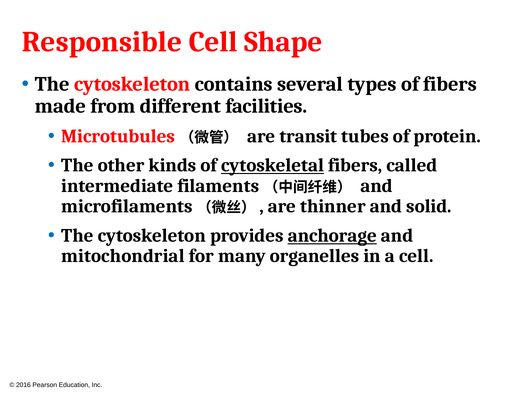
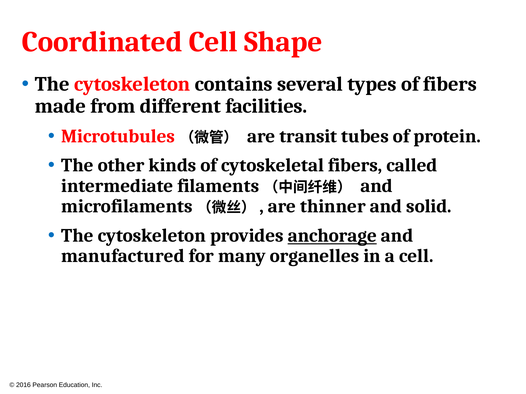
Responsible: Responsible -> Coordinated
cytoskeletal underline: present -> none
mitochondrial: mitochondrial -> manufactured
